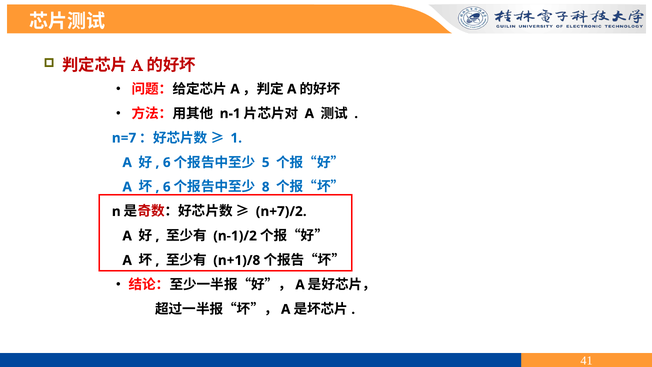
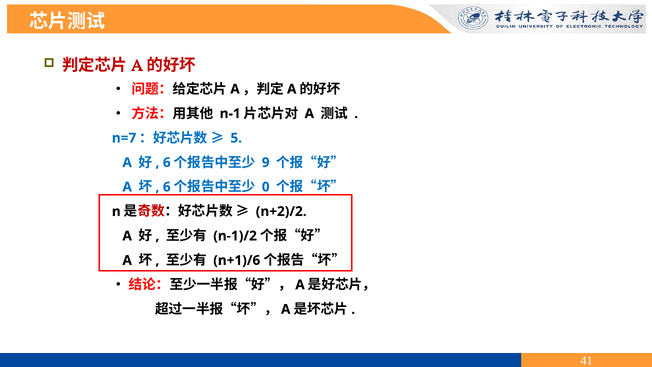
1: 1 -> 5
5: 5 -> 9
8: 8 -> 0
n+7)/2: n+7)/2 -> n+2)/2
n+1)/8: n+1)/8 -> n+1)/6
